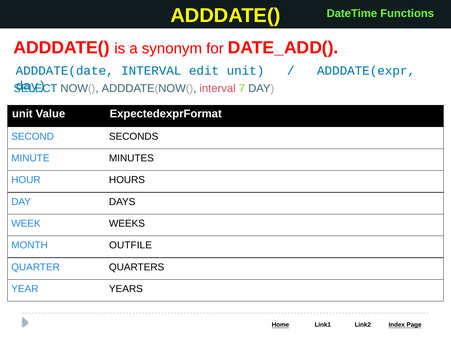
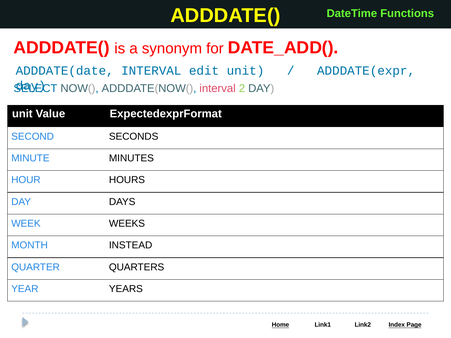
7: 7 -> 2
OUTFILE: OUTFILE -> INSTEAD
